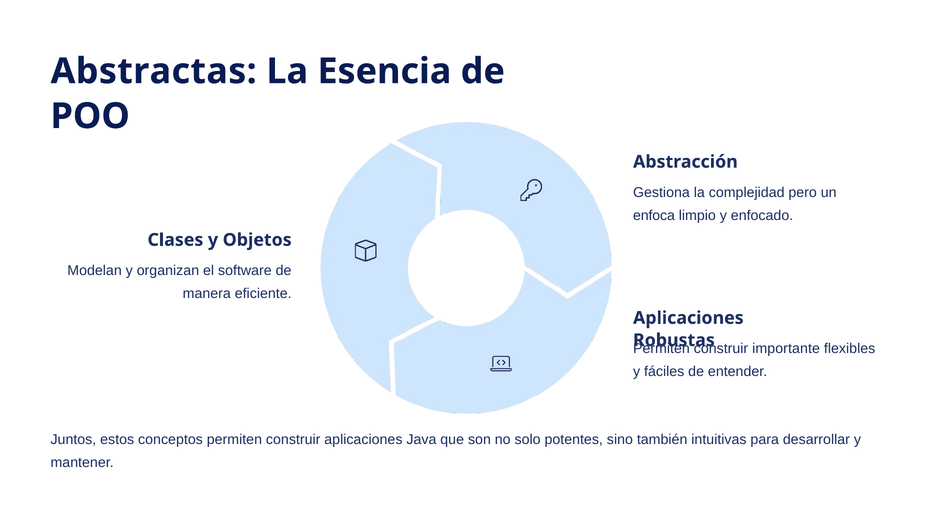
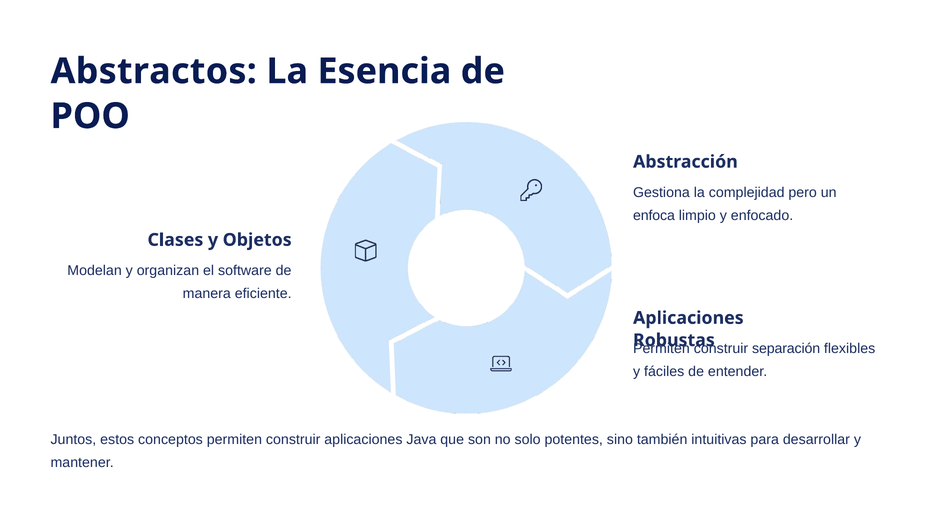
Abstractas: Abstractas -> Abstractos
importante: importante -> separación
